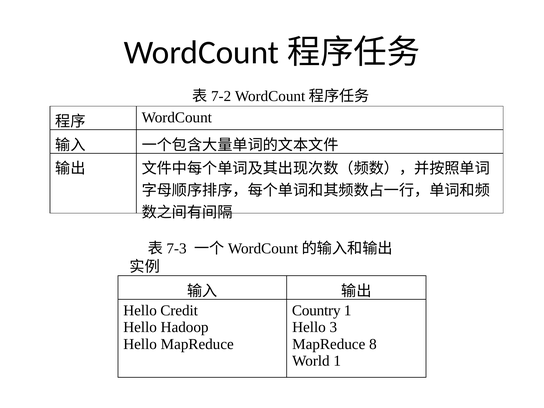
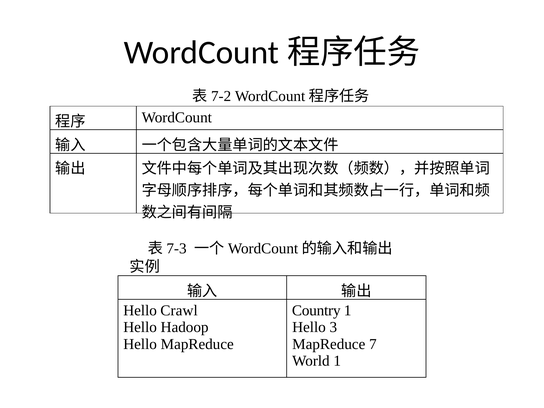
Credit: Credit -> Crawl
8: 8 -> 7
